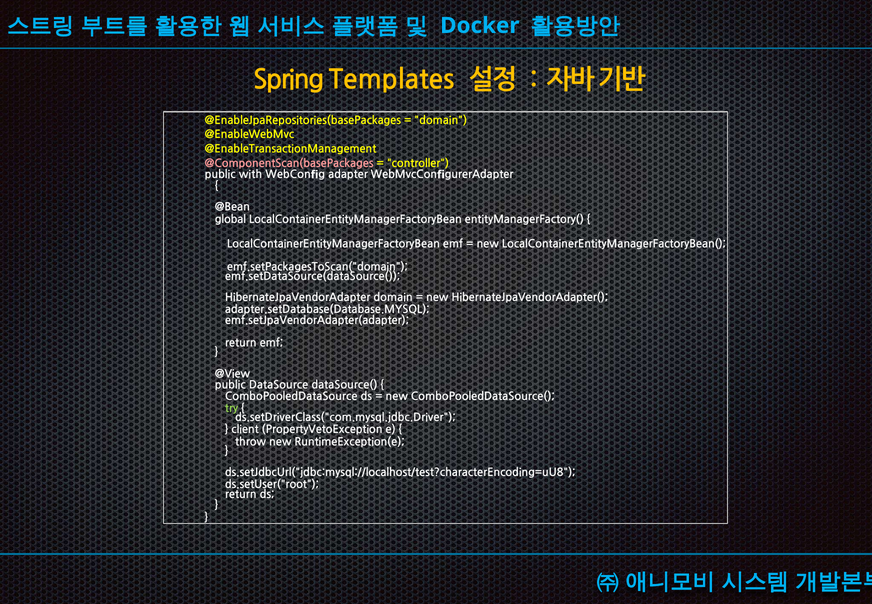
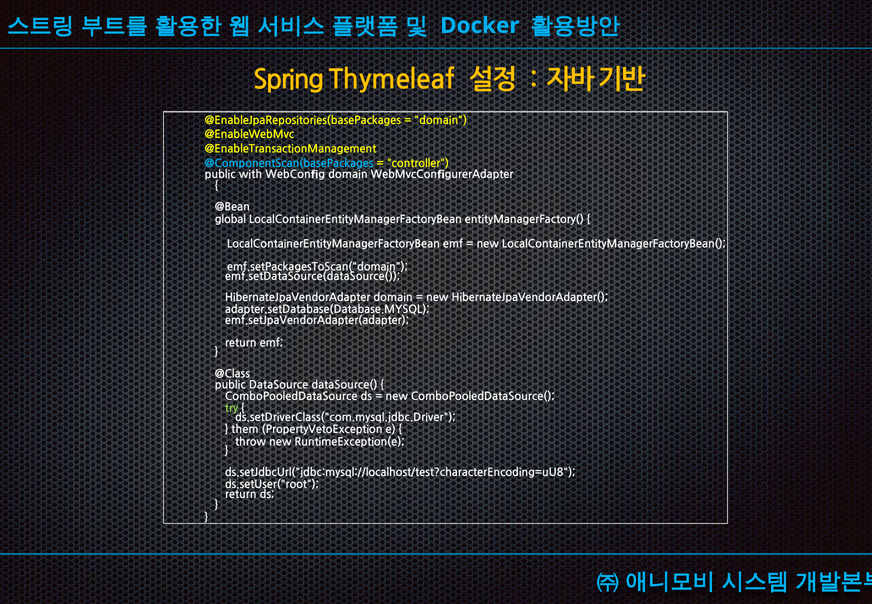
Templates: Templates -> Thymeleaf
@ComponentScan(basePackages colour: pink -> light blue
adapter at (348, 175): adapter -> domain
@View: @View -> @Class
client: client -> them
